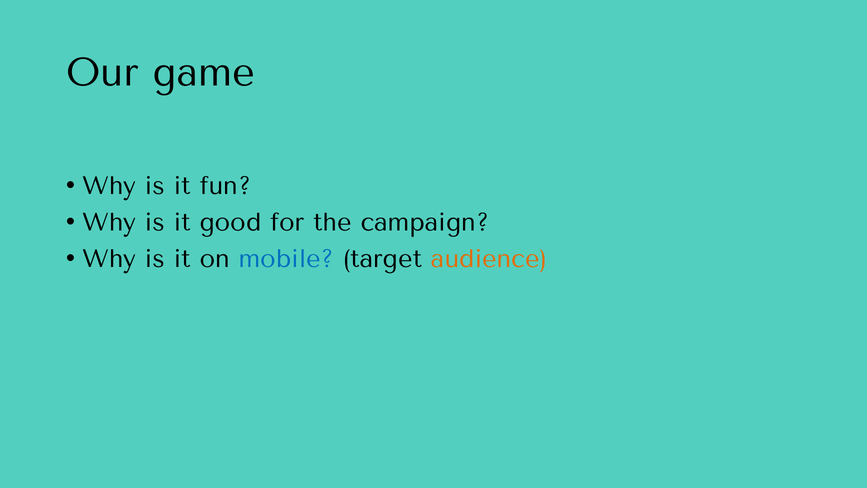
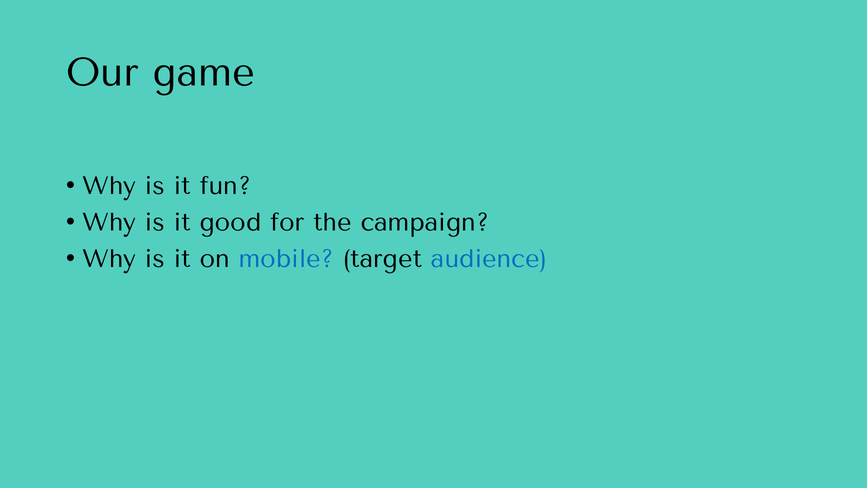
audience colour: orange -> blue
